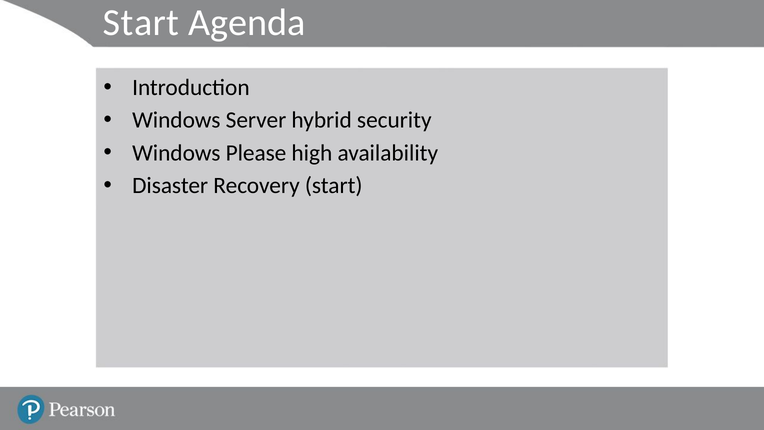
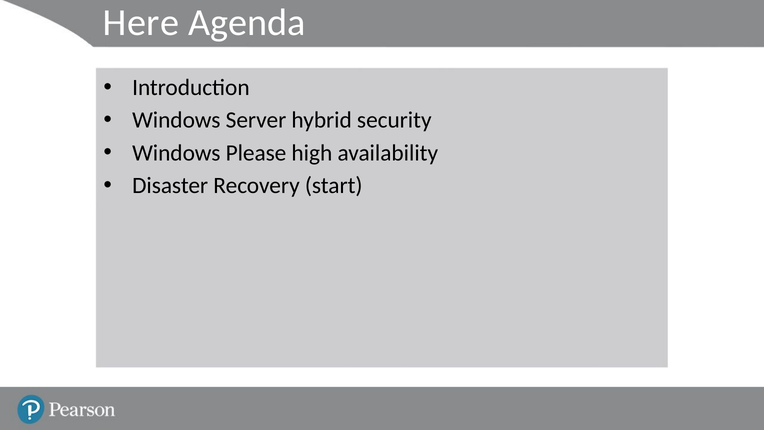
Start at (141, 23): Start -> Here
